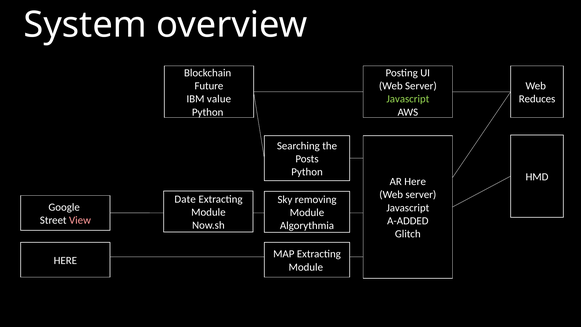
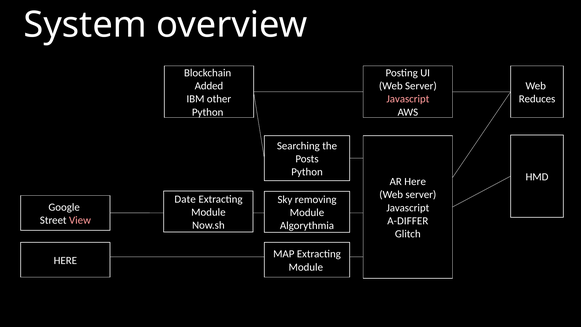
Future: Future -> Added
value: value -> other
Javascript at (408, 99) colour: light green -> pink
A-ADDED: A-ADDED -> A-DIFFER
